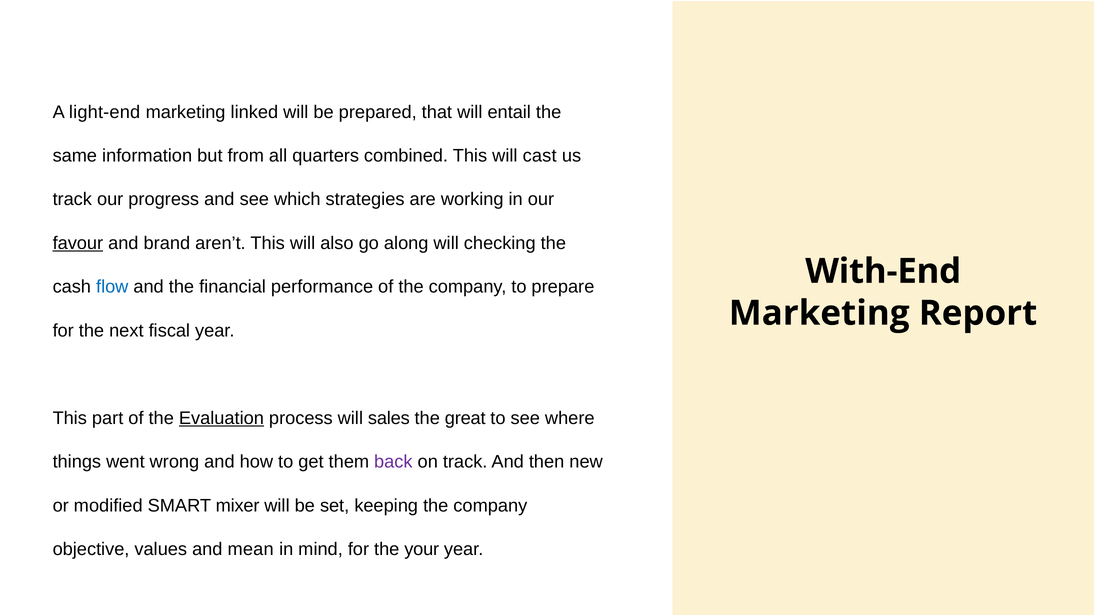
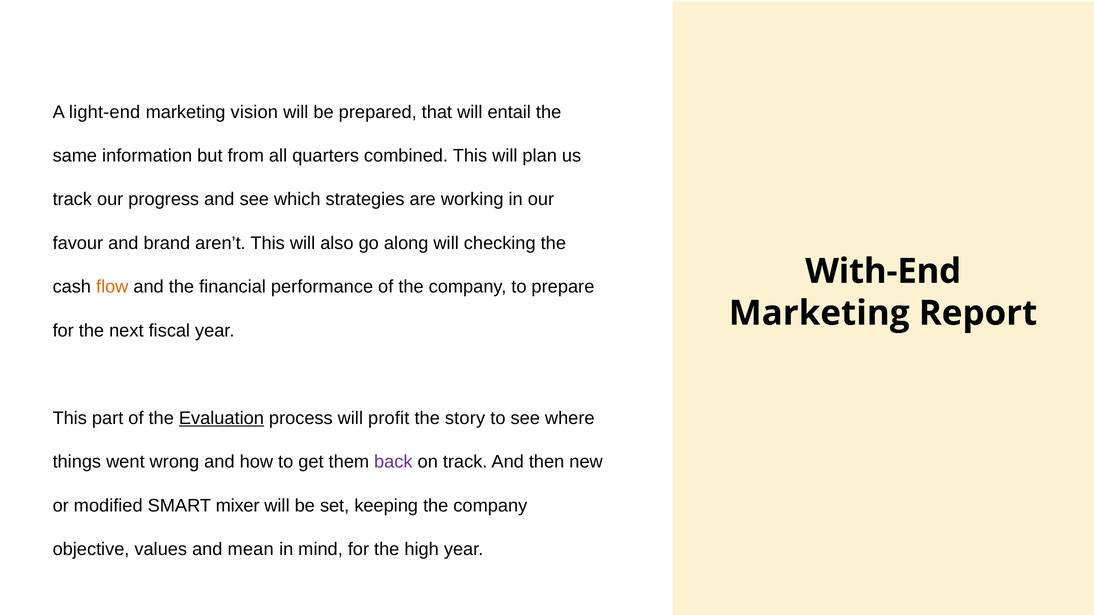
linked: linked -> vision
cast: cast -> plan
favour underline: present -> none
flow colour: blue -> orange
sales: sales -> profit
great: great -> story
your: your -> high
